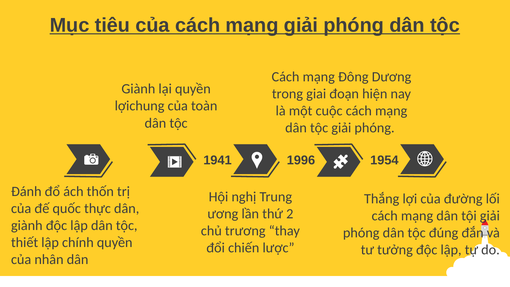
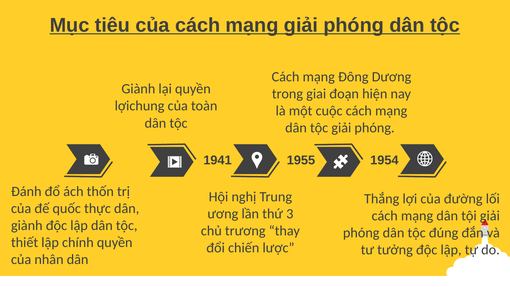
1996: 1996 -> 1955
2: 2 -> 3
